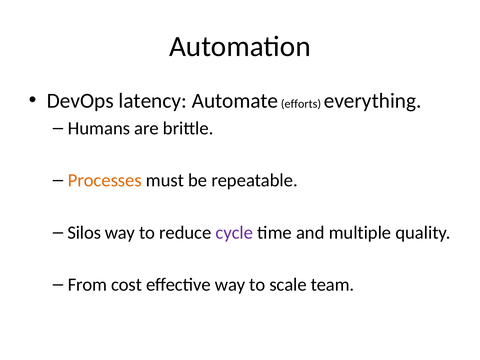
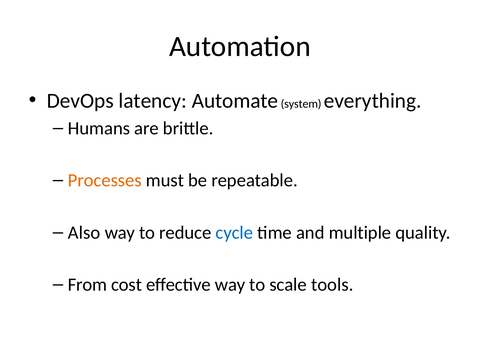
efforts: efforts -> system
Silos: Silos -> Also
cycle colour: purple -> blue
team: team -> tools
